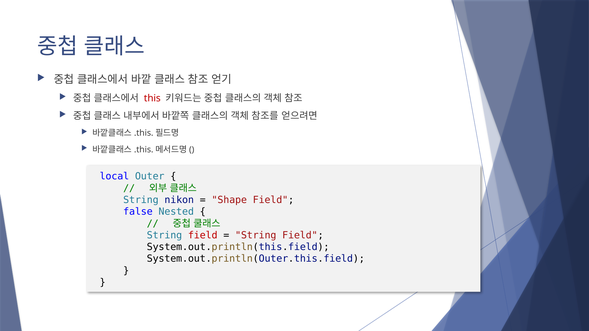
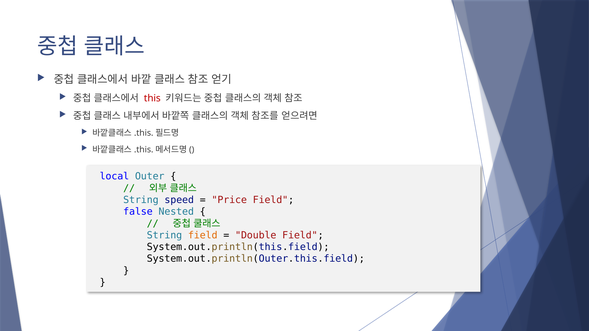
nikon: nikon -> speed
Shape: Shape -> Price
field at (203, 235) colour: red -> orange
String at (256, 235): String -> Double
